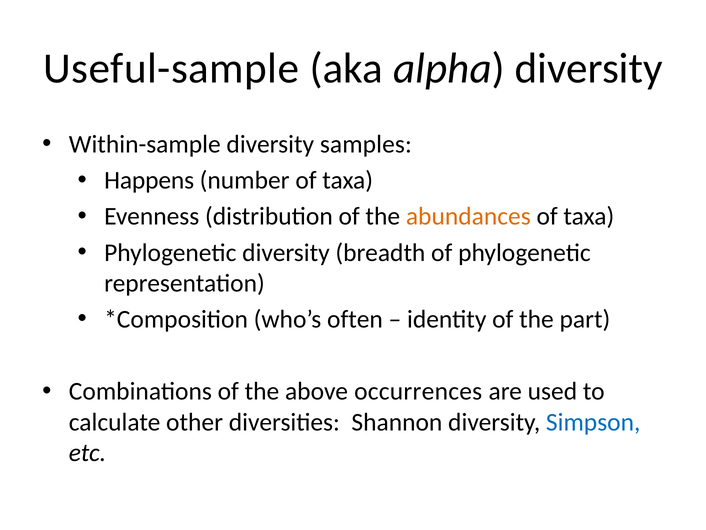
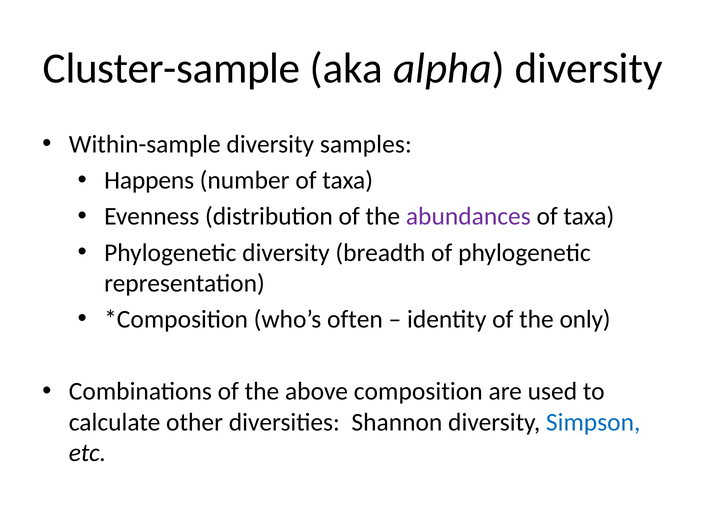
Useful-sample: Useful-sample -> Cluster-sample
abundances colour: orange -> purple
part: part -> only
occurrences: occurrences -> composition
